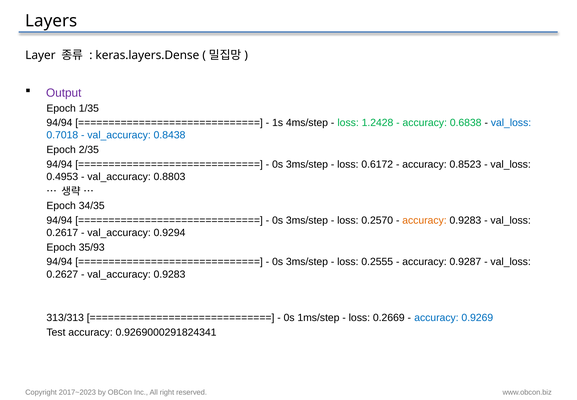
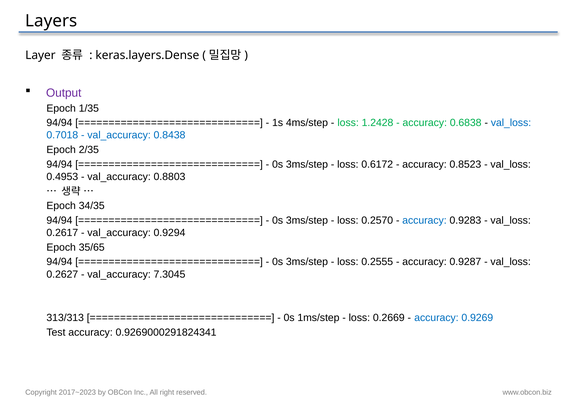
accuracy at (424, 220) colour: orange -> blue
35/93: 35/93 -> 35/65
val_accuracy 0.9283: 0.9283 -> 7.3045
